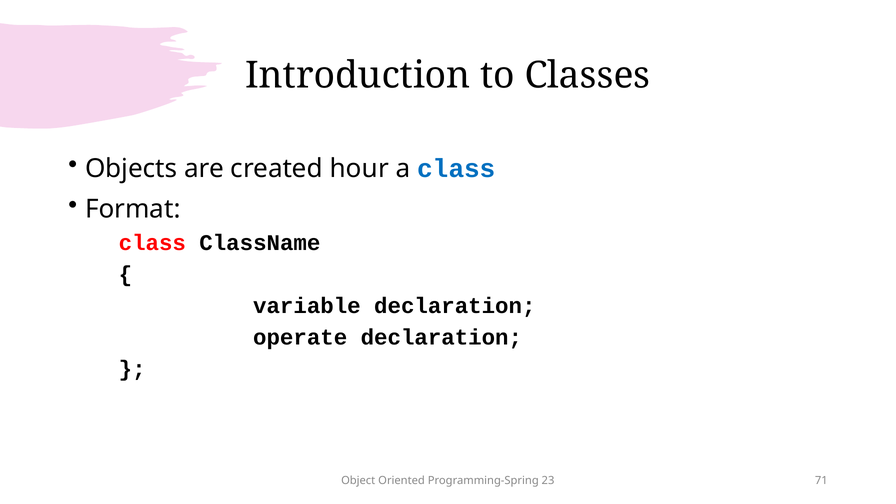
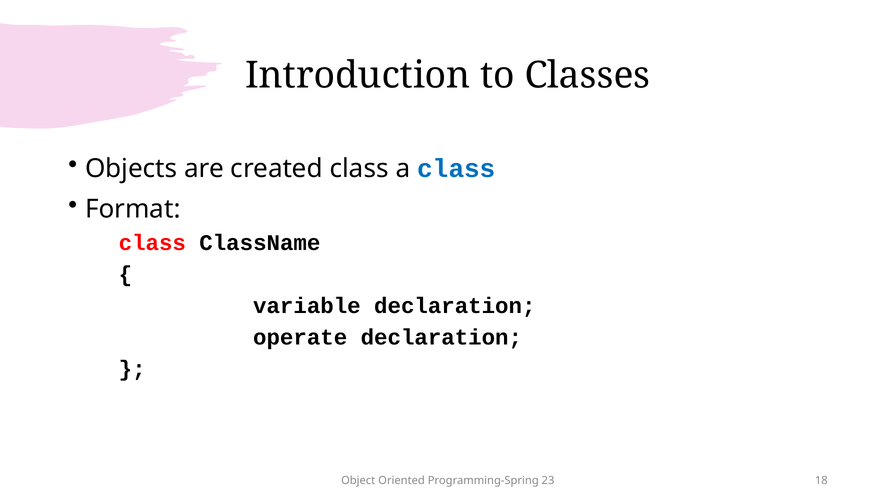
created hour: hour -> class
71: 71 -> 18
